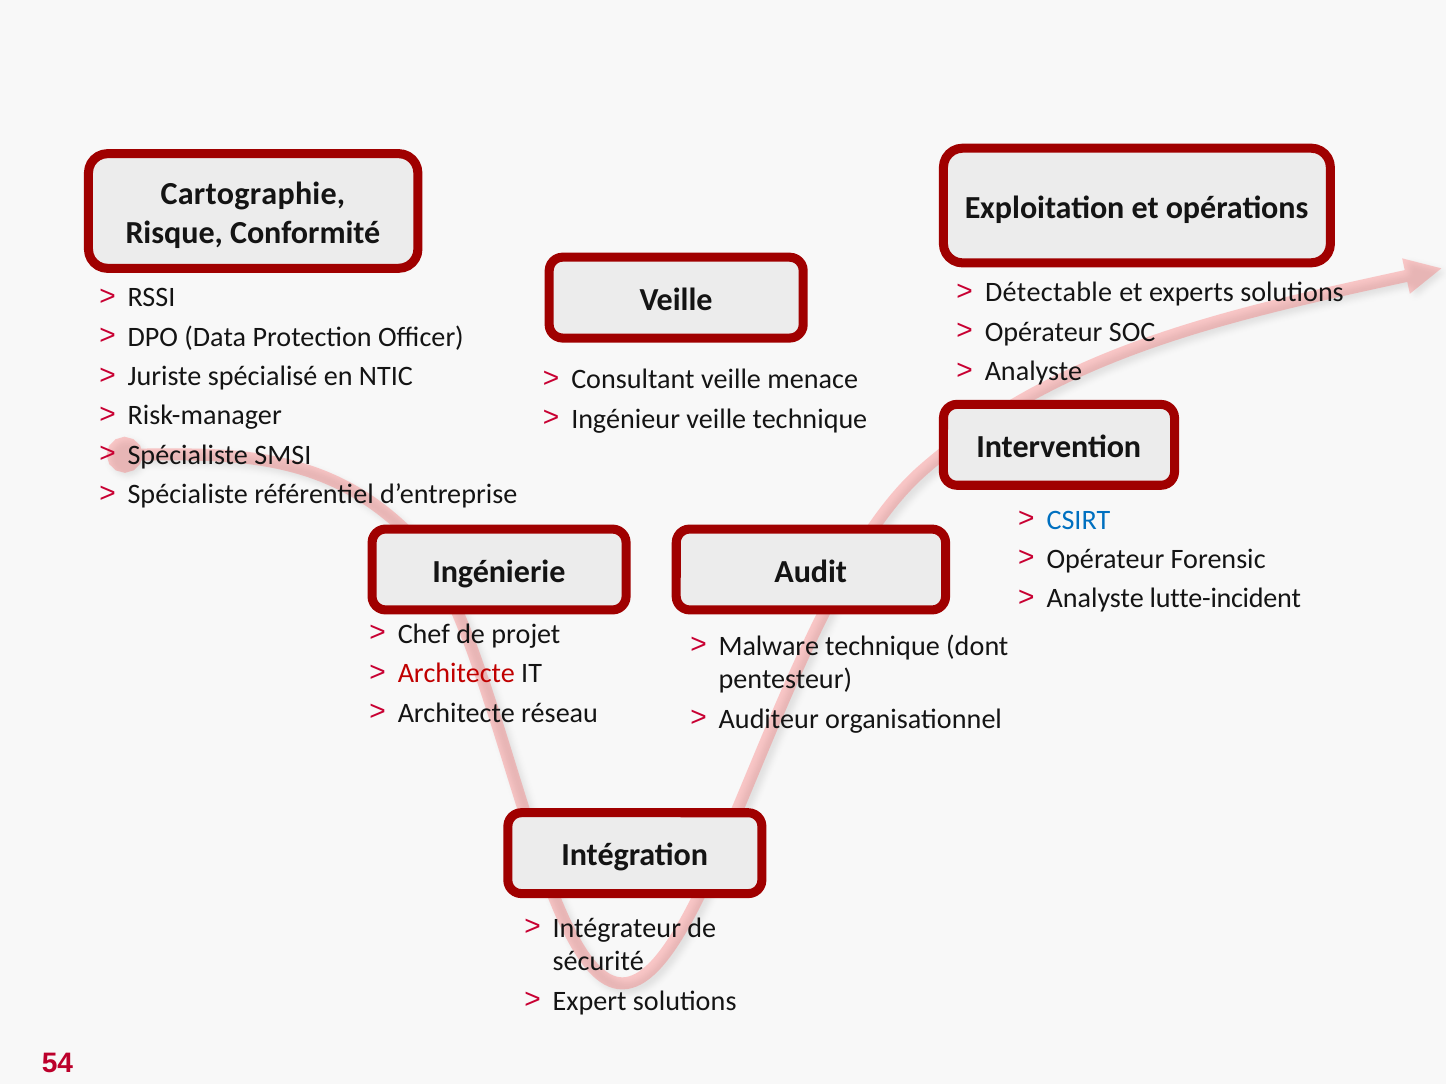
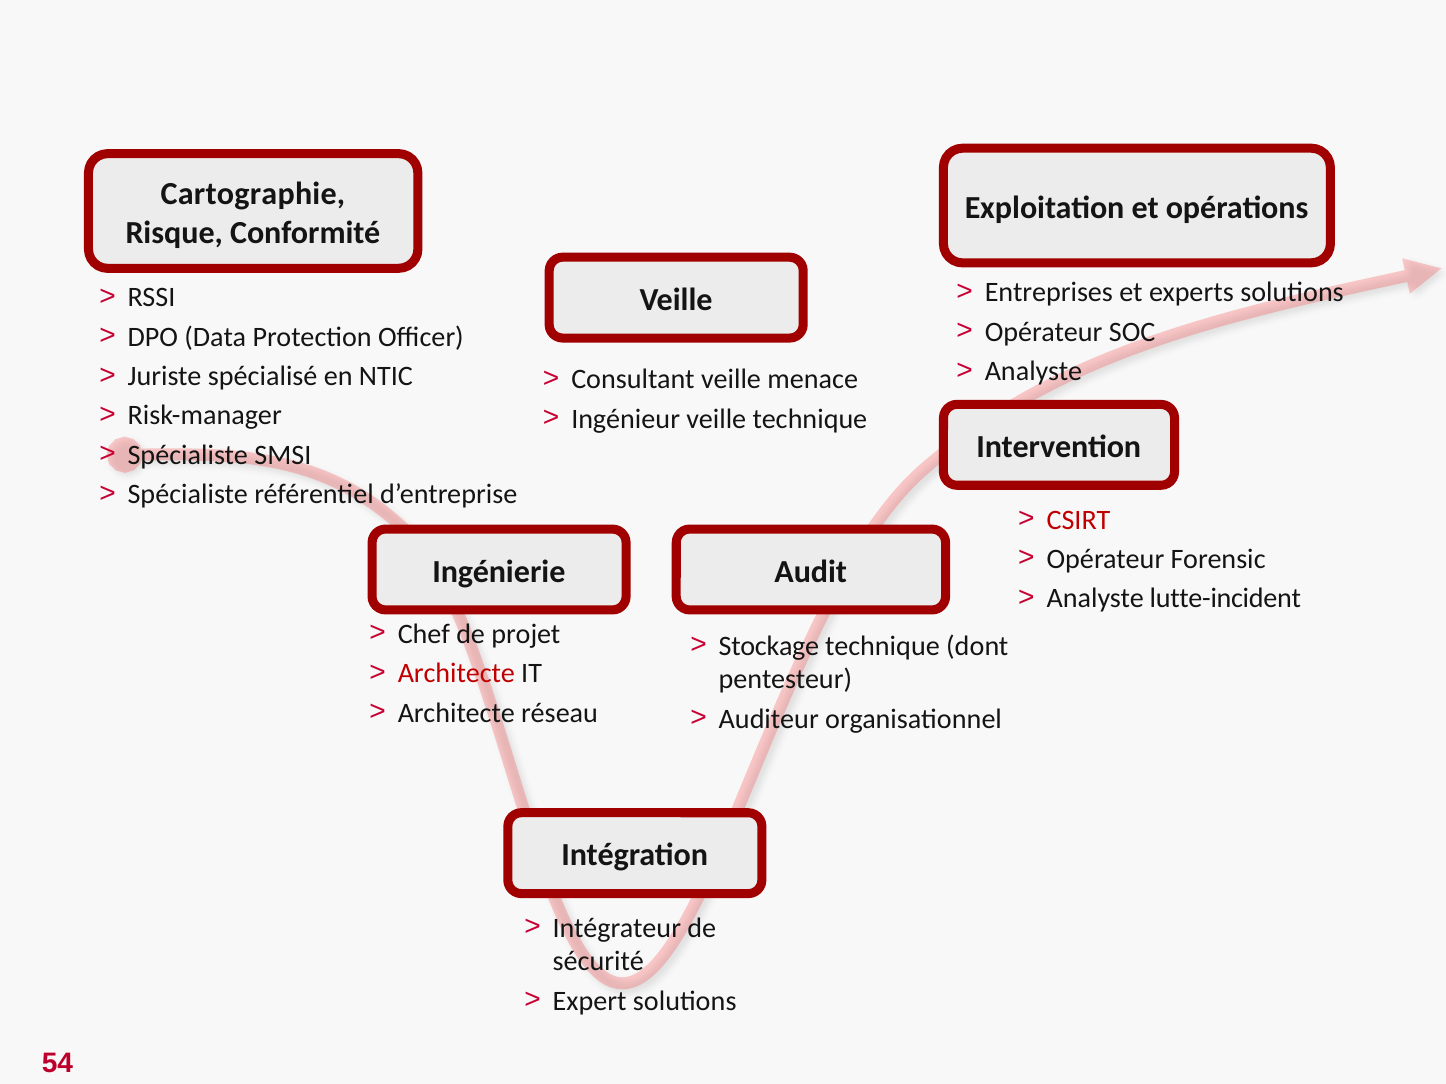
Détectable: Détectable -> Entreprises
CSIRT colour: blue -> red
Malware: Malware -> Stockage
